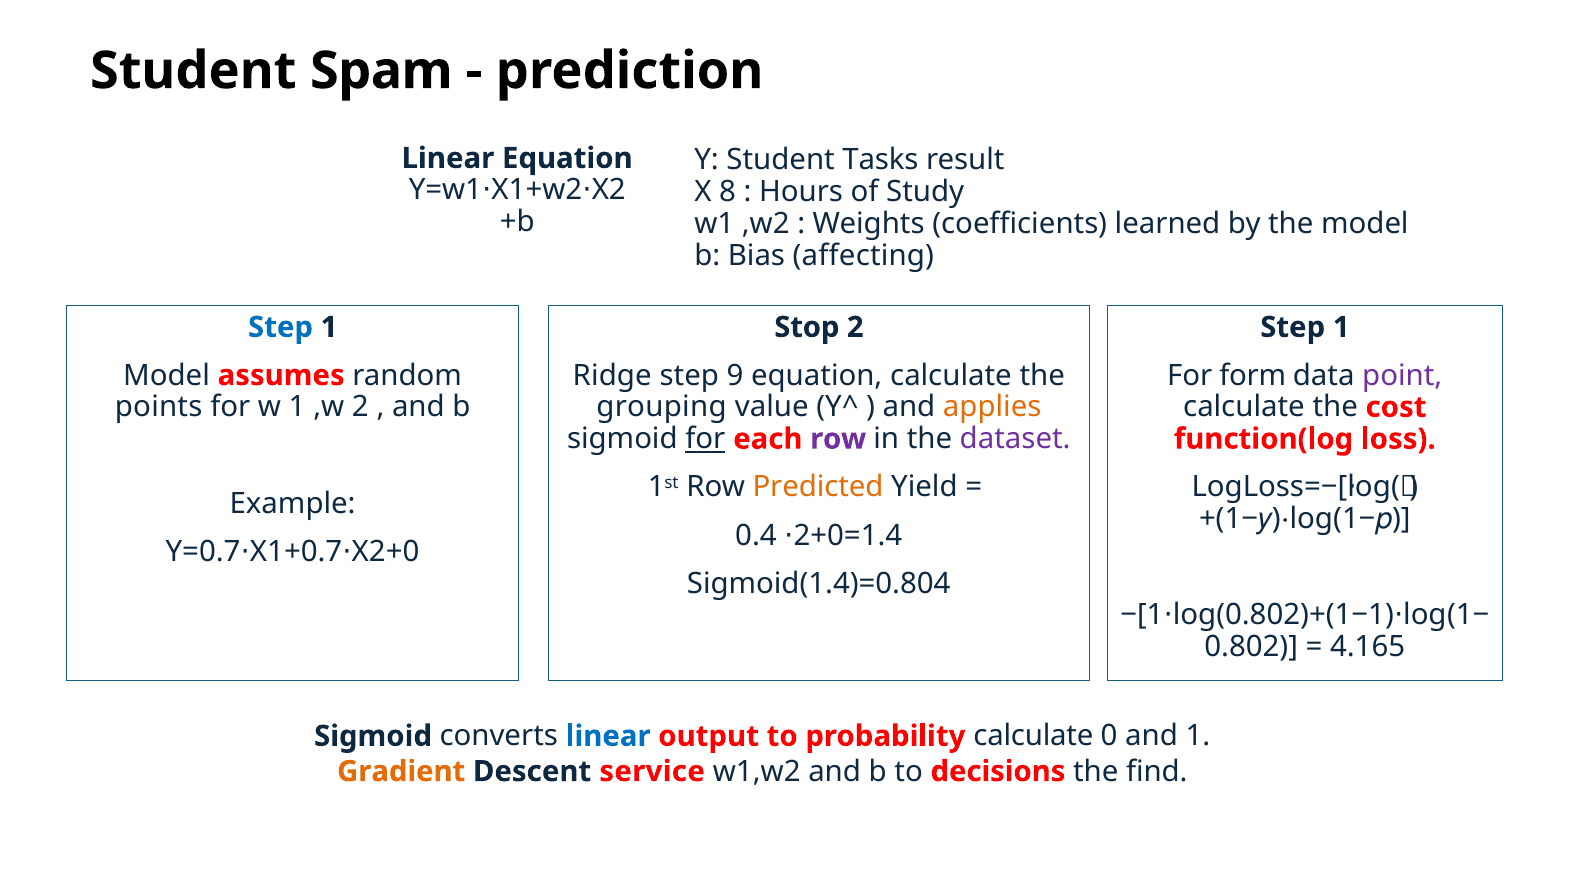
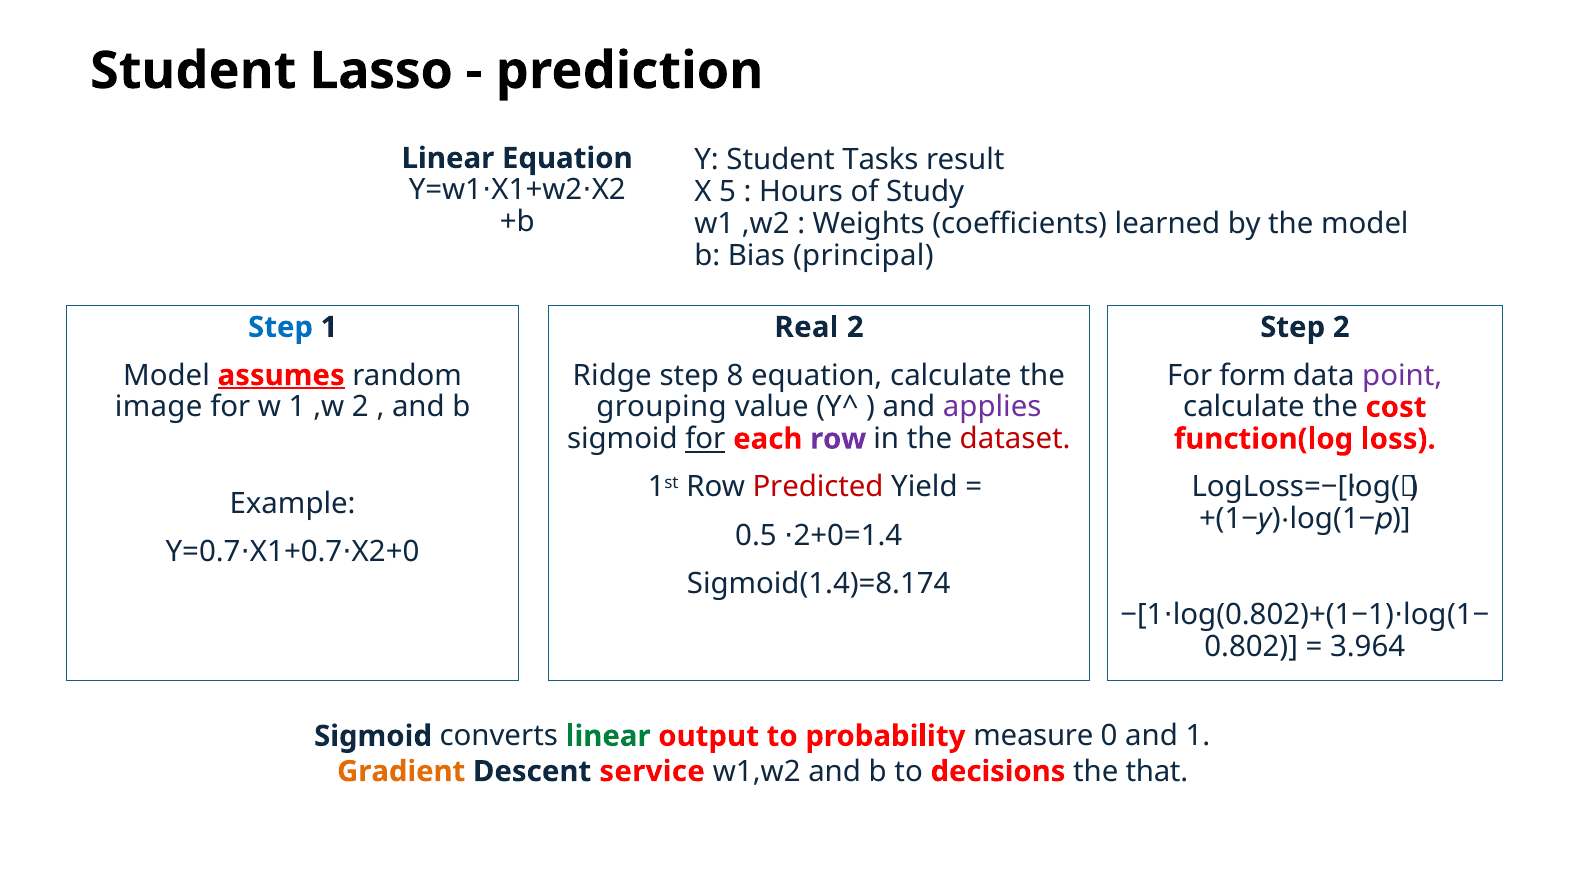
Spam: Spam -> Lasso
8: 8 -> 5
affecting: affecting -> principal
Stop: Stop -> Real
1 at (1341, 327): 1 -> 2
assumes underline: none -> present
9: 9 -> 8
points: points -> image
applies colour: orange -> purple
dataset colour: purple -> red
Predicted colour: orange -> red
0.4: 0.4 -> 0.5
Sigmoid(1.4)=0.804: Sigmoid(1.4)=0.804 -> Sigmoid(1.4)=8.174
4.165: 4.165 -> 3.964
linear at (608, 736) colour: blue -> green
probability calculate: calculate -> measure
find: find -> that
